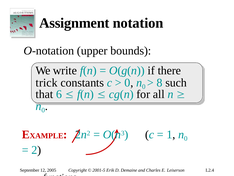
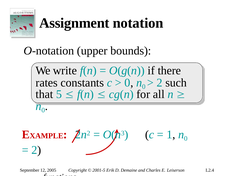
trick: trick -> rates
8 at (160, 82): 8 -> 2
6: 6 -> 5
